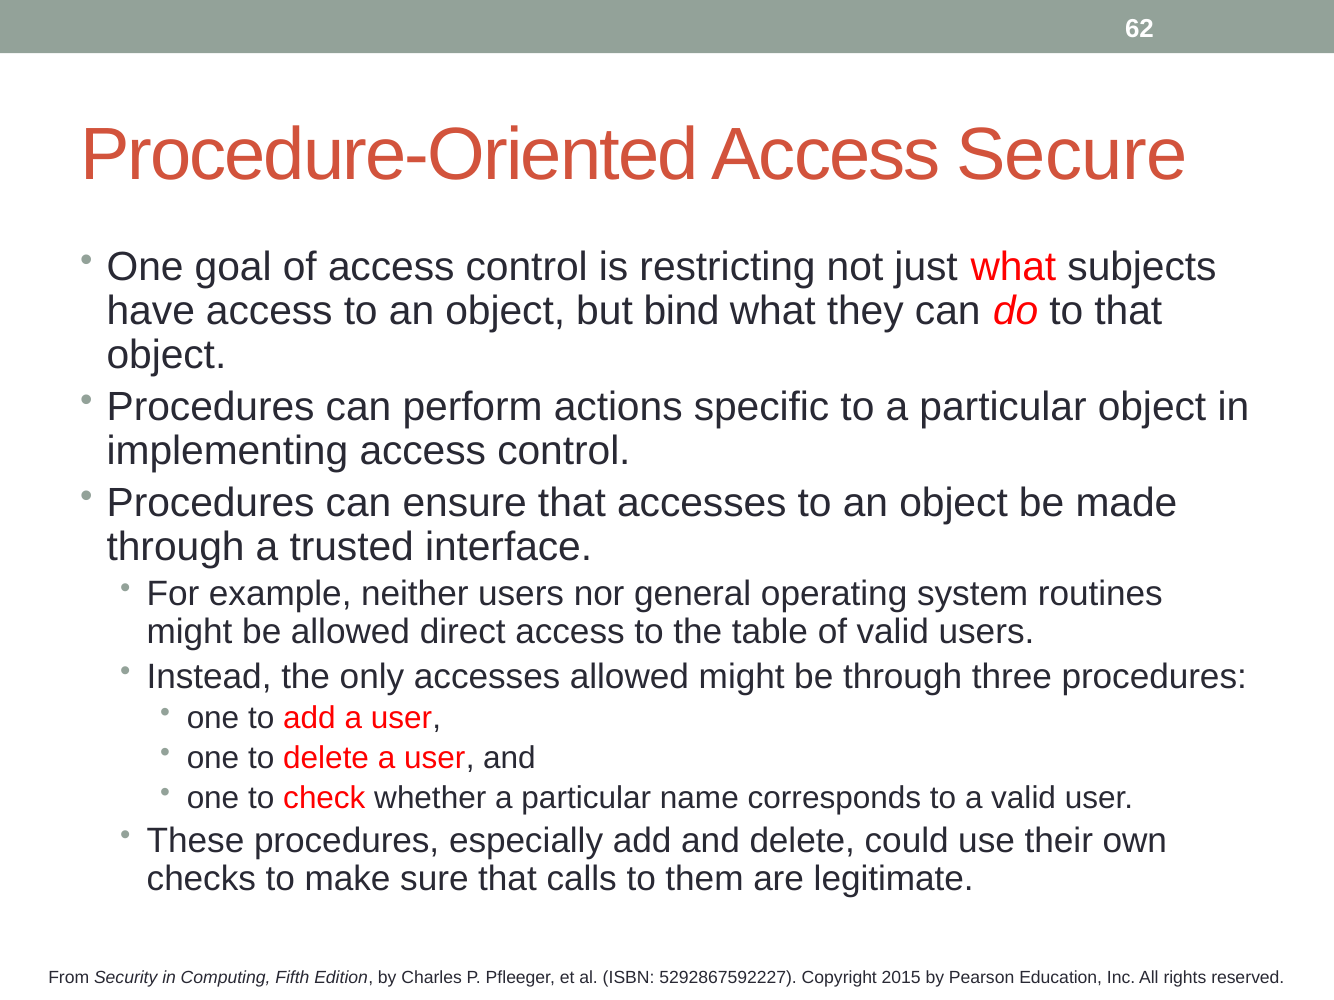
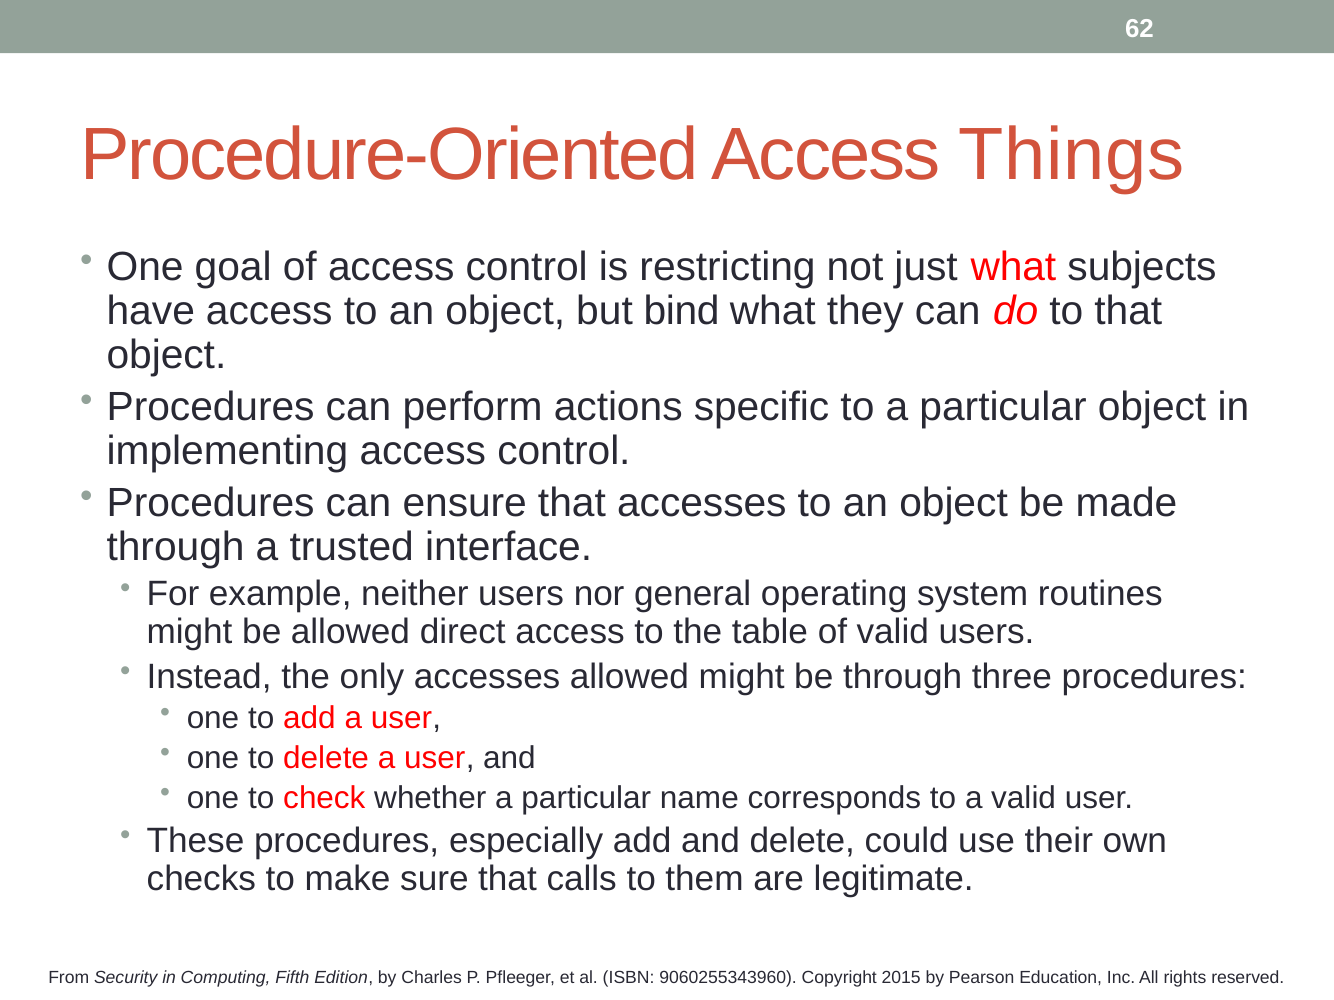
Secure: Secure -> Things
5292867592227: 5292867592227 -> 9060255343960
